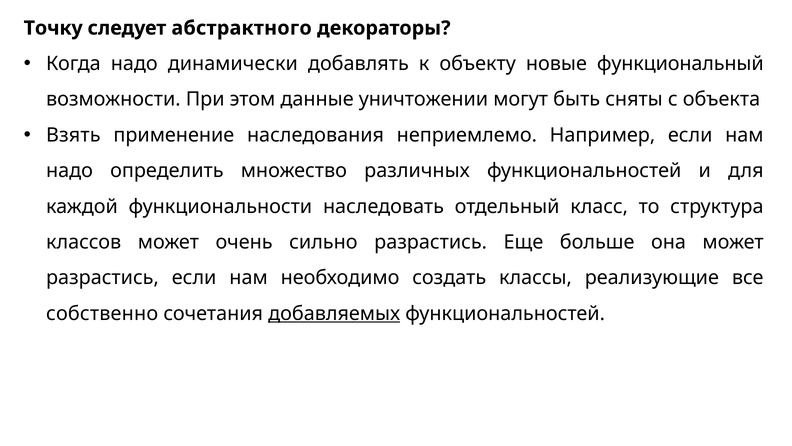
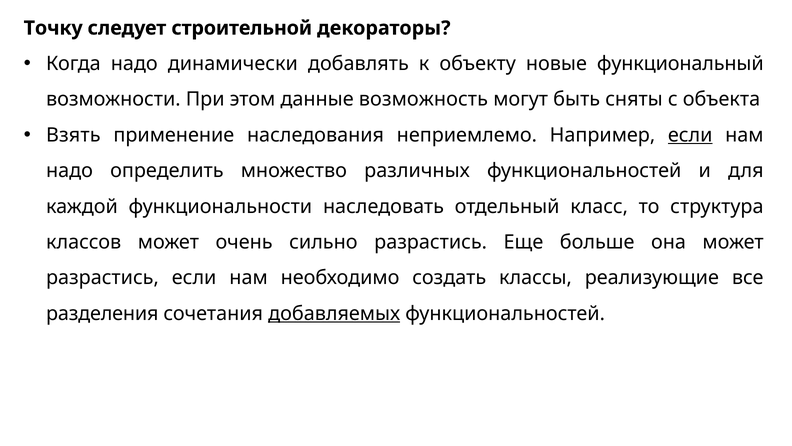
абстрактного: абстрактного -> строительной
уничтожении: уничтожении -> возможность
если at (690, 135) underline: none -> present
собственно: собственно -> разделения
